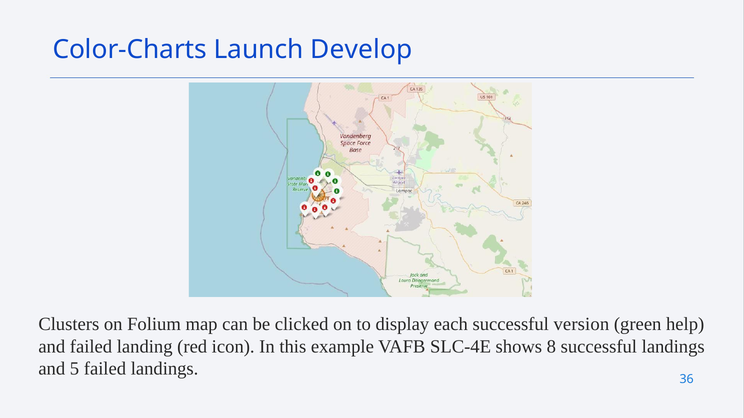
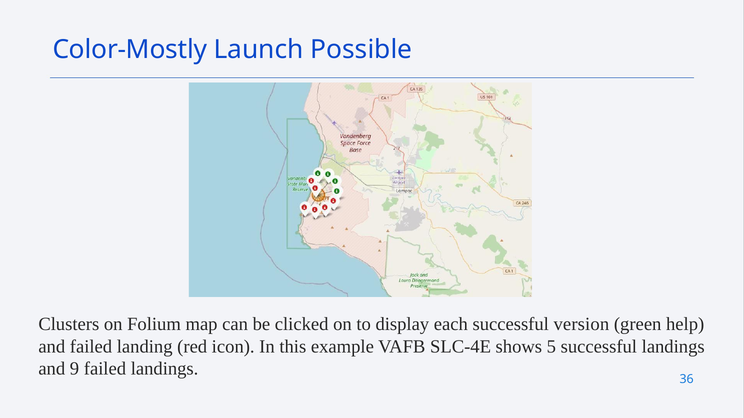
Color-Charts: Color-Charts -> Color-Mostly
Develop: Develop -> Possible
8: 8 -> 5
5: 5 -> 9
